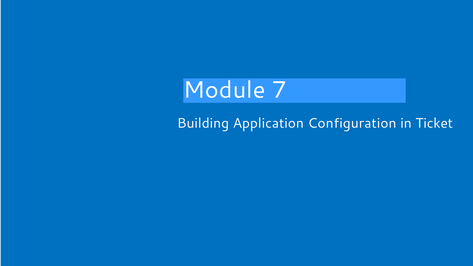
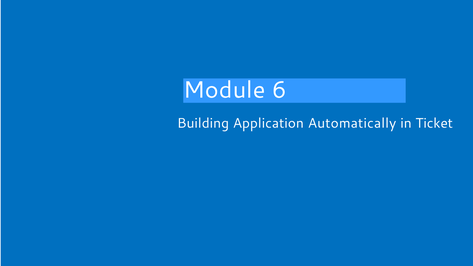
7: 7 -> 6
Configuration: Configuration -> Automatically
